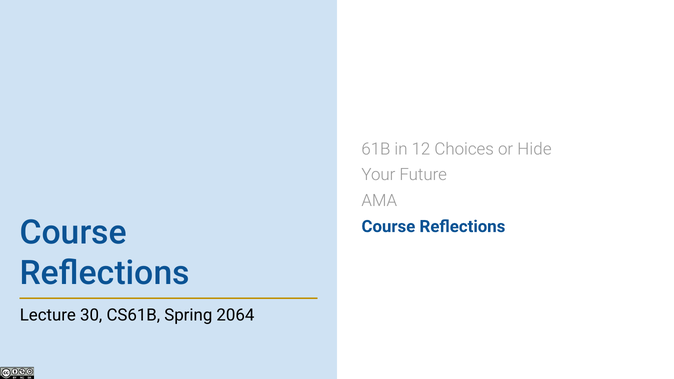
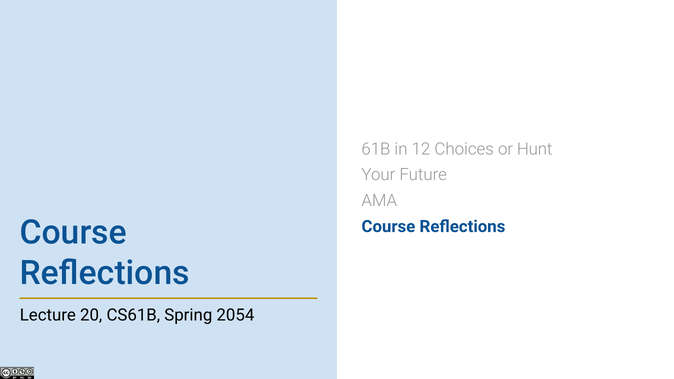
Hide: Hide -> Hunt
30: 30 -> 20
2064: 2064 -> 2054
